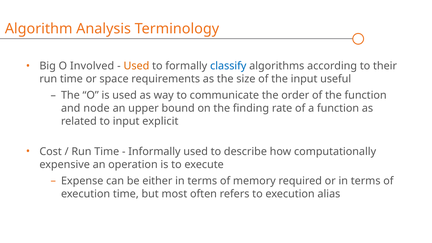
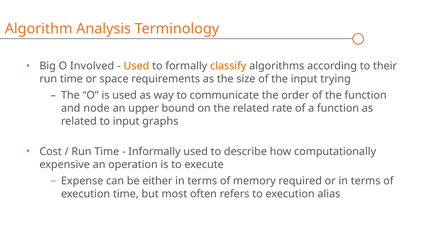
classify colour: blue -> orange
useful: useful -> trying
the finding: finding -> related
explicit: explicit -> graphs
